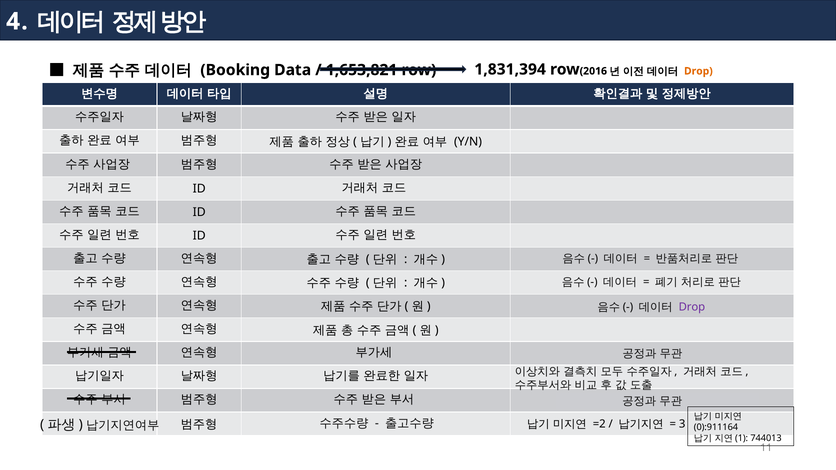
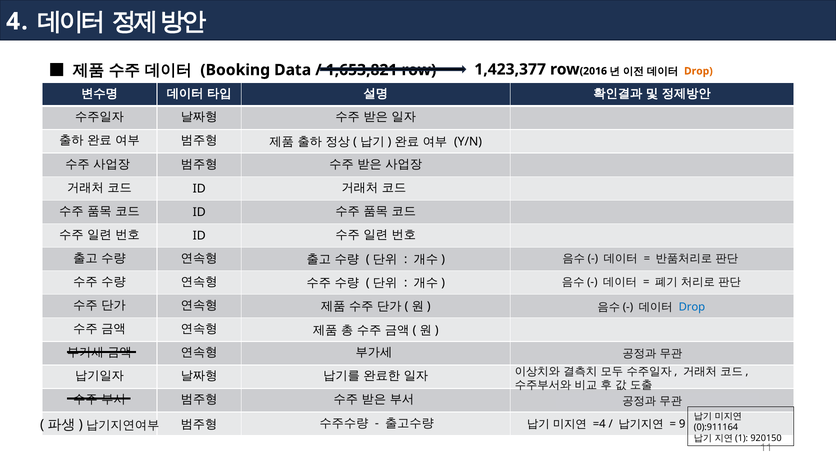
1,831,394: 1,831,394 -> 1,423,377
Drop at (692, 307) colour: purple -> blue
=2: =2 -> =4
3: 3 -> 9
744013: 744013 -> 920150
